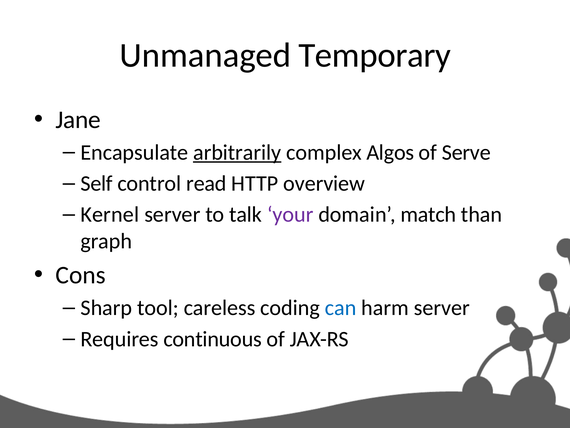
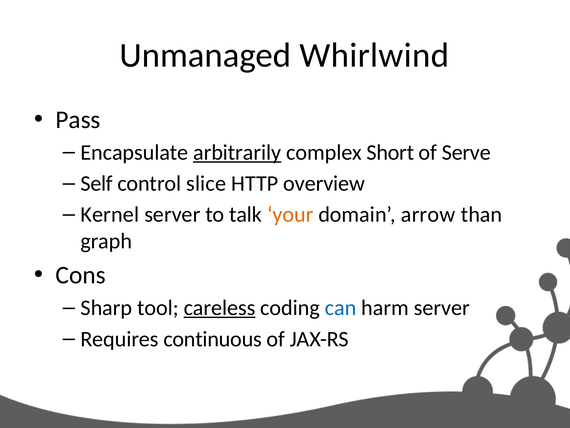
Temporary: Temporary -> Whirlwind
Jane: Jane -> Pass
Algos: Algos -> Short
read: read -> slice
your colour: purple -> orange
match: match -> arrow
careless underline: none -> present
